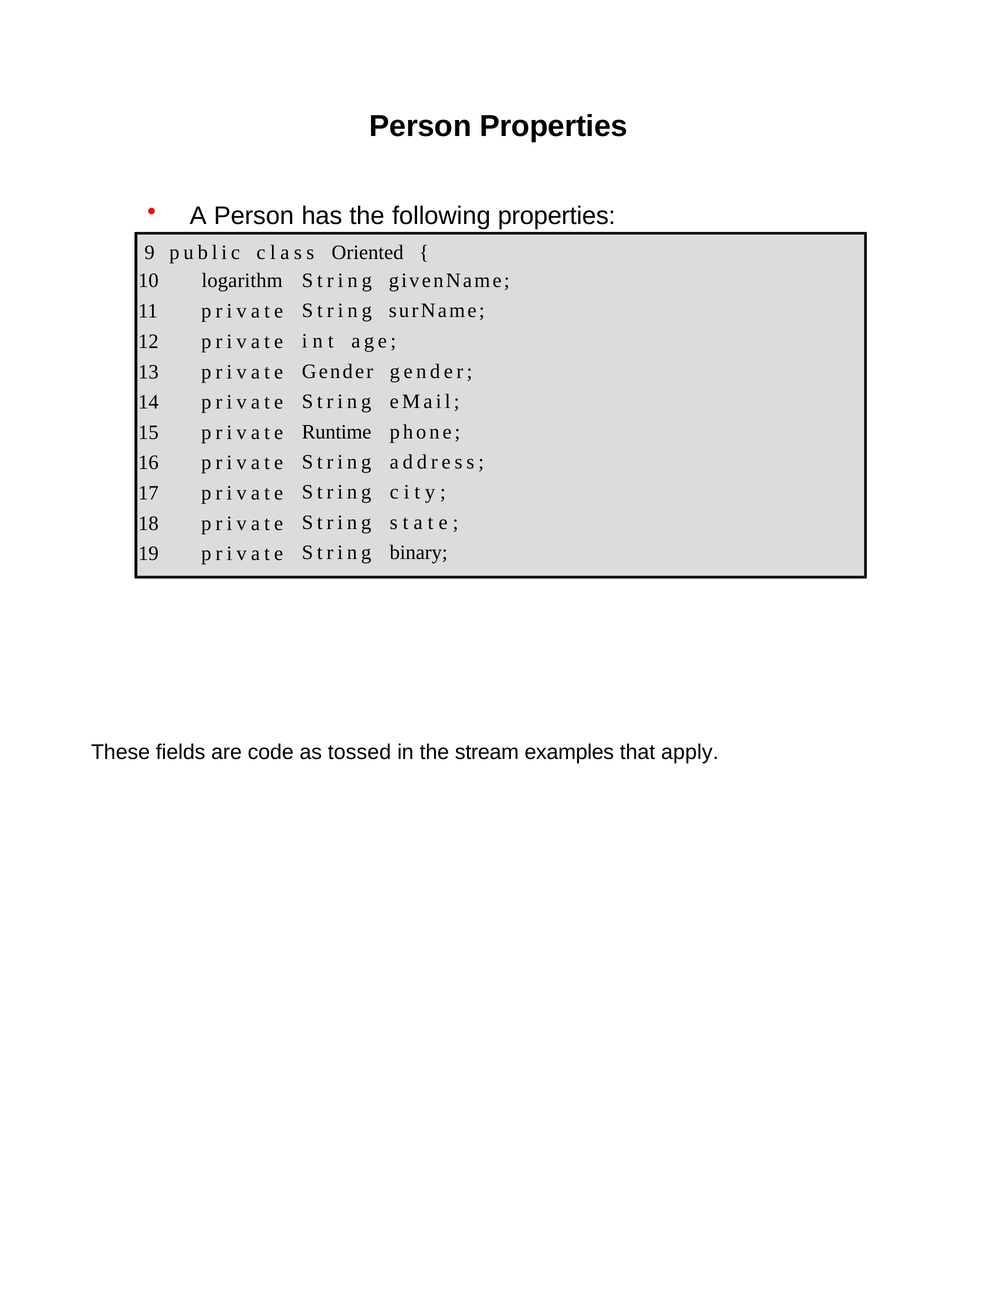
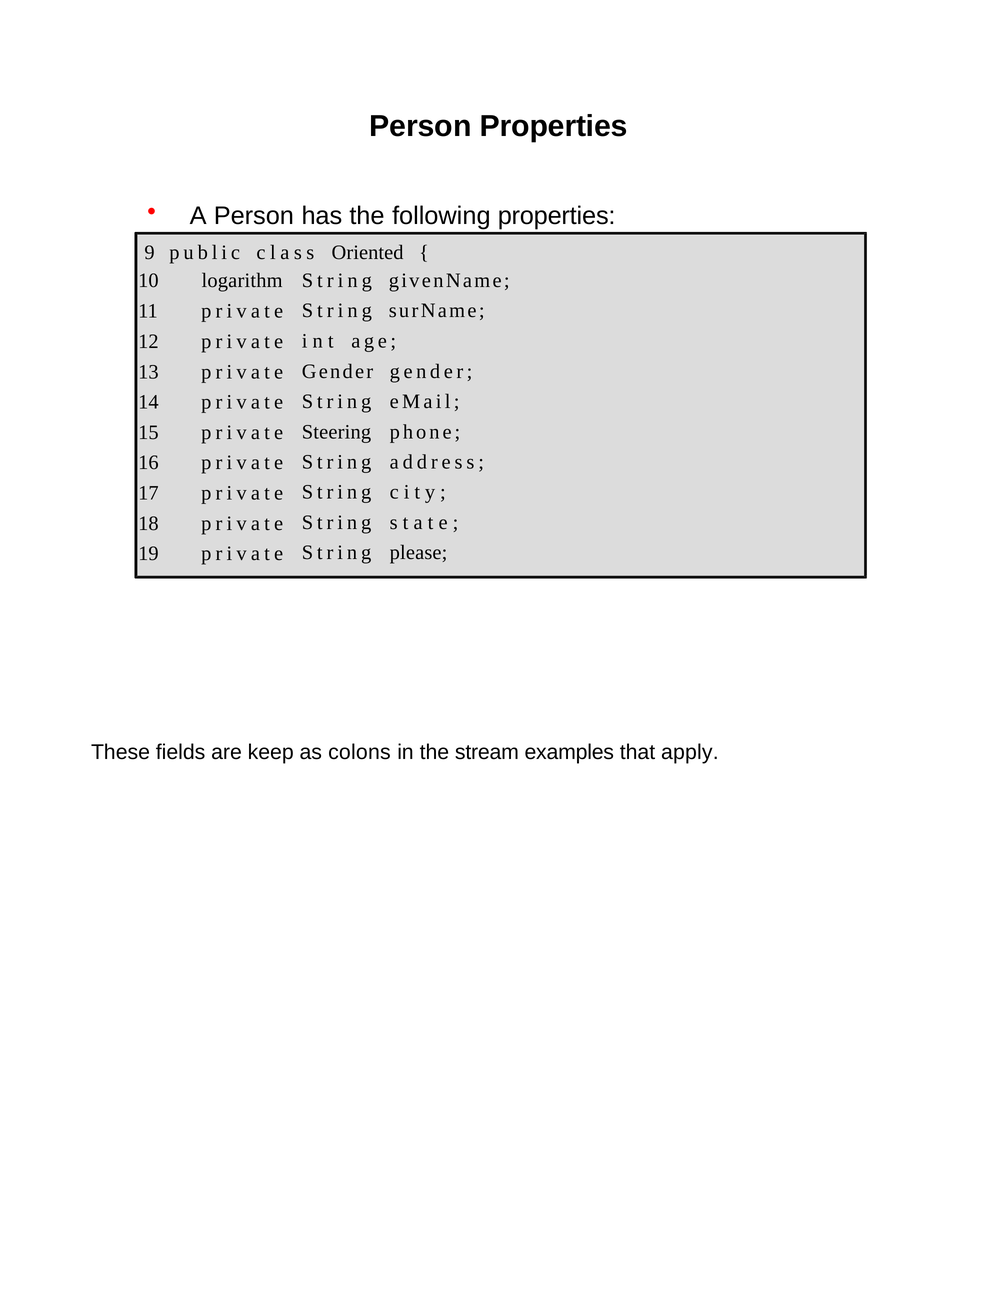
Runtime: Runtime -> Steering
binary: binary -> please
code: code -> keep
tossed: tossed -> colons
